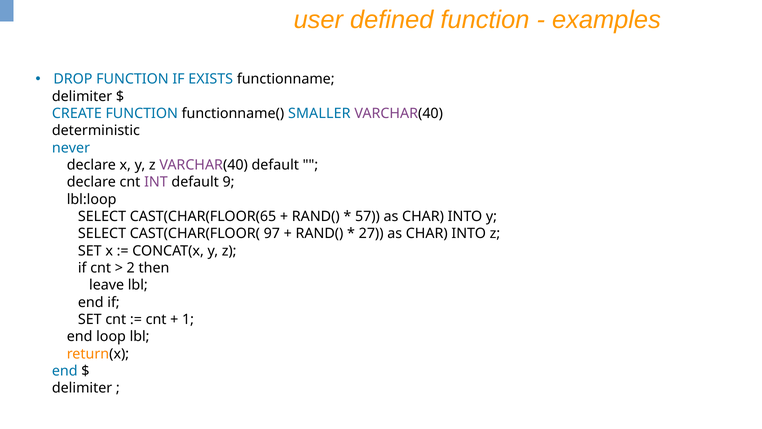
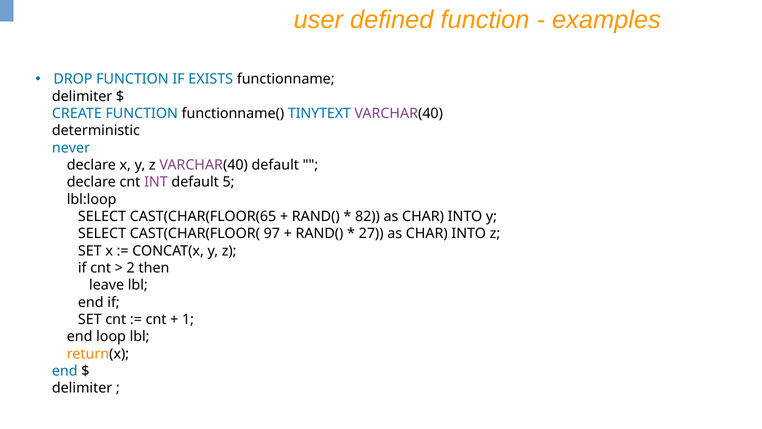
SMALLER: SMALLER -> TINYTEXT
9: 9 -> 5
57: 57 -> 82
